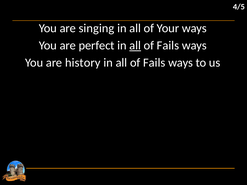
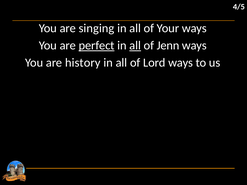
perfect underline: none -> present
Fails at (168, 46): Fails -> Jenn
Fails at (154, 63): Fails -> Lord
